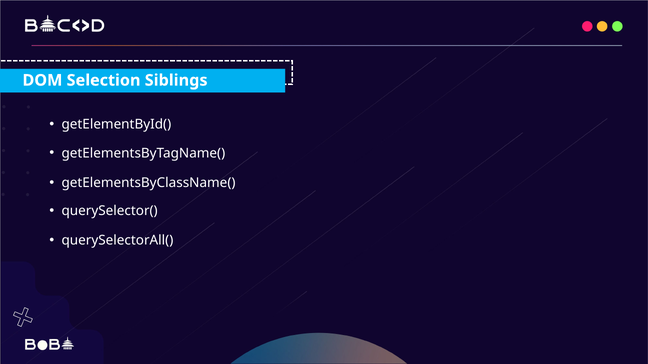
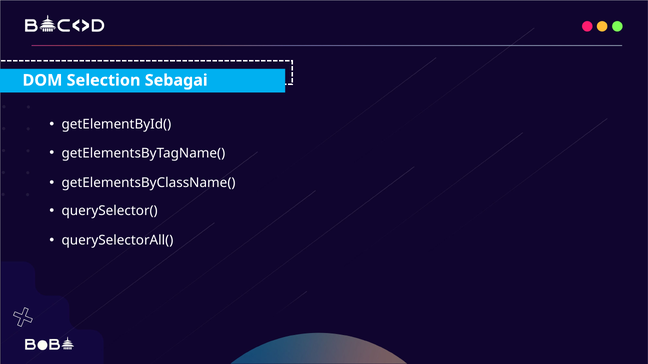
Siblings: Siblings -> Sebagai
